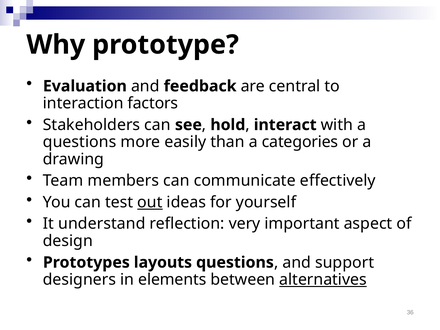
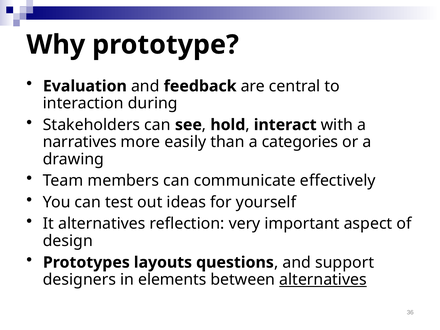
factors: factors -> during
questions at (80, 142): questions -> narratives
out underline: present -> none
It understand: understand -> alternatives
